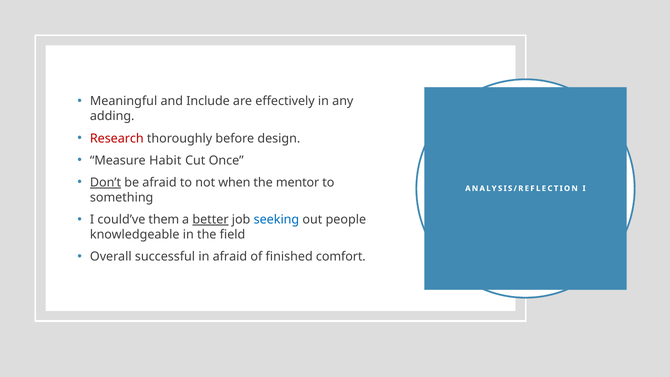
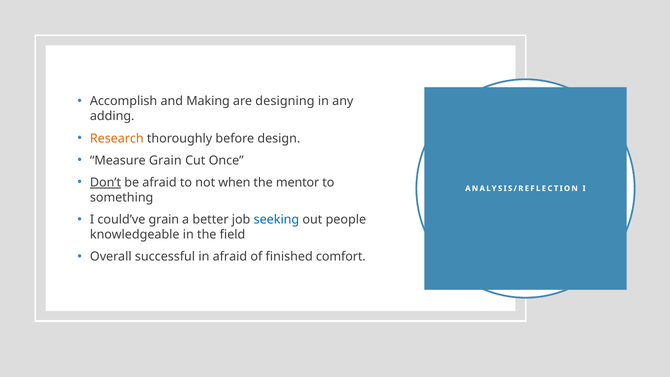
Meaningful: Meaningful -> Accomplish
Include: Include -> Making
effectively: effectively -> designing
Research colour: red -> orange
Measure Habit: Habit -> Grain
could’ve them: them -> grain
better underline: present -> none
